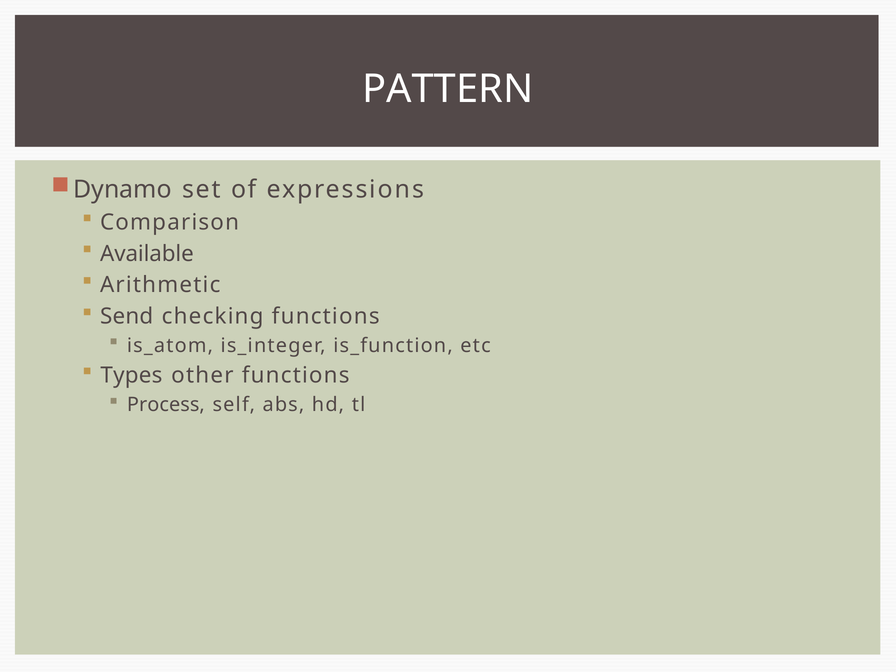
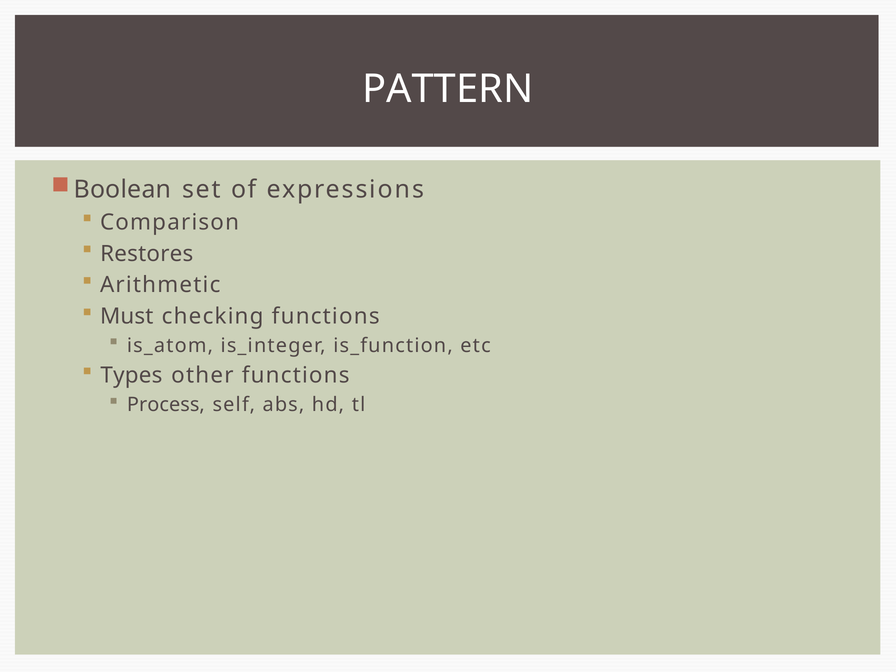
Dynamo: Dynamo -> Boolean
Available: Available -> Restores
Send: Send -> Must
